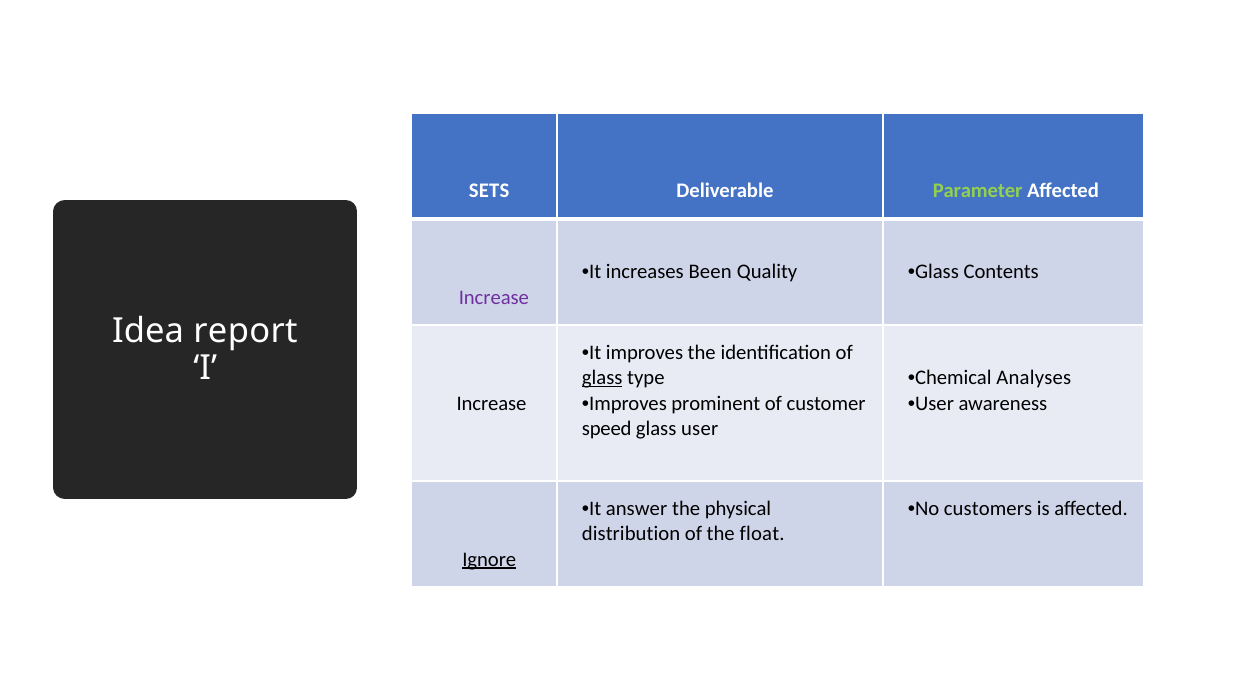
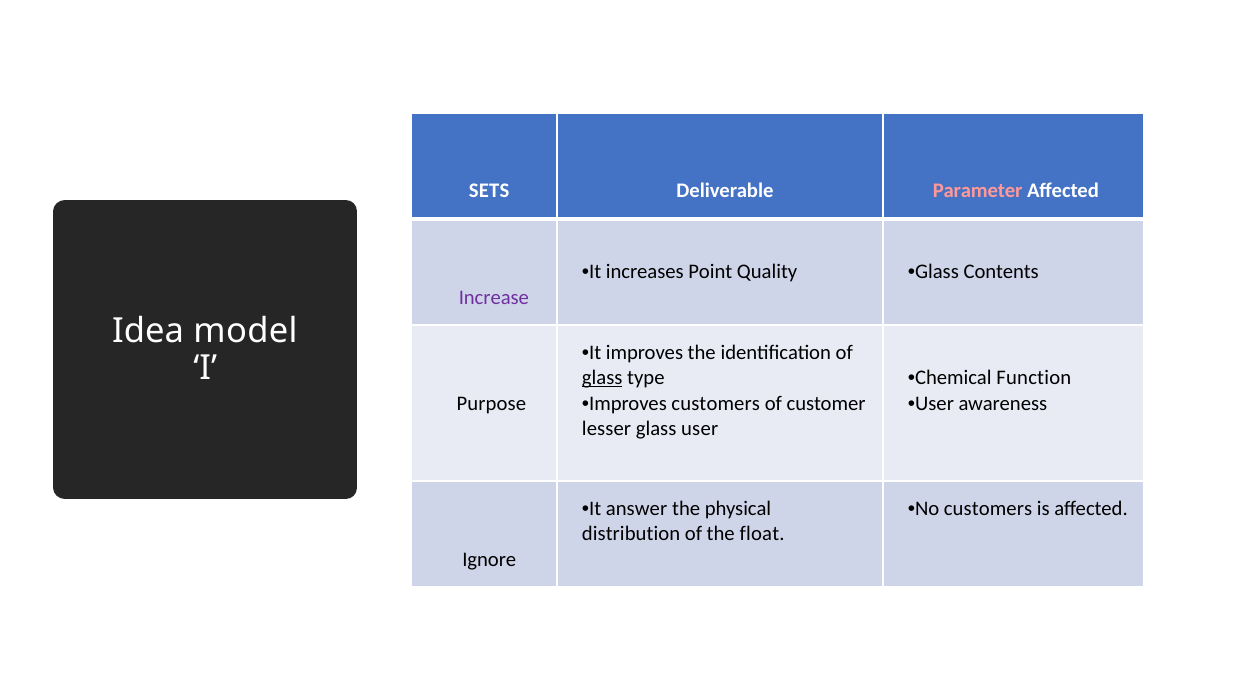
Parameter colour: light green -> pink
Been: Been -> Point
report: report -> model
Analyses: Analyses -> Function
Improves prominent: prominent -> customers
Increase at (492, 403): Increase -> Purpose
speed: speed -> lesser
Ignore underline: present -> none
